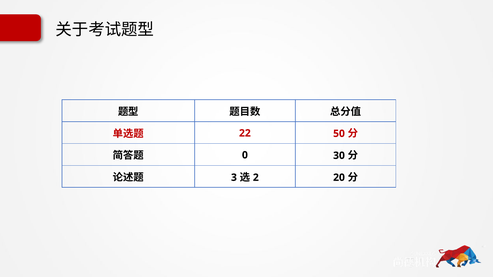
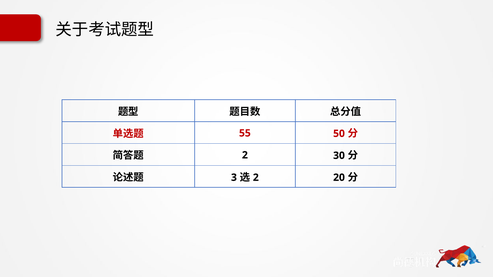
22: 22 -> 55
0 at (245, 155): 0 -> 2
